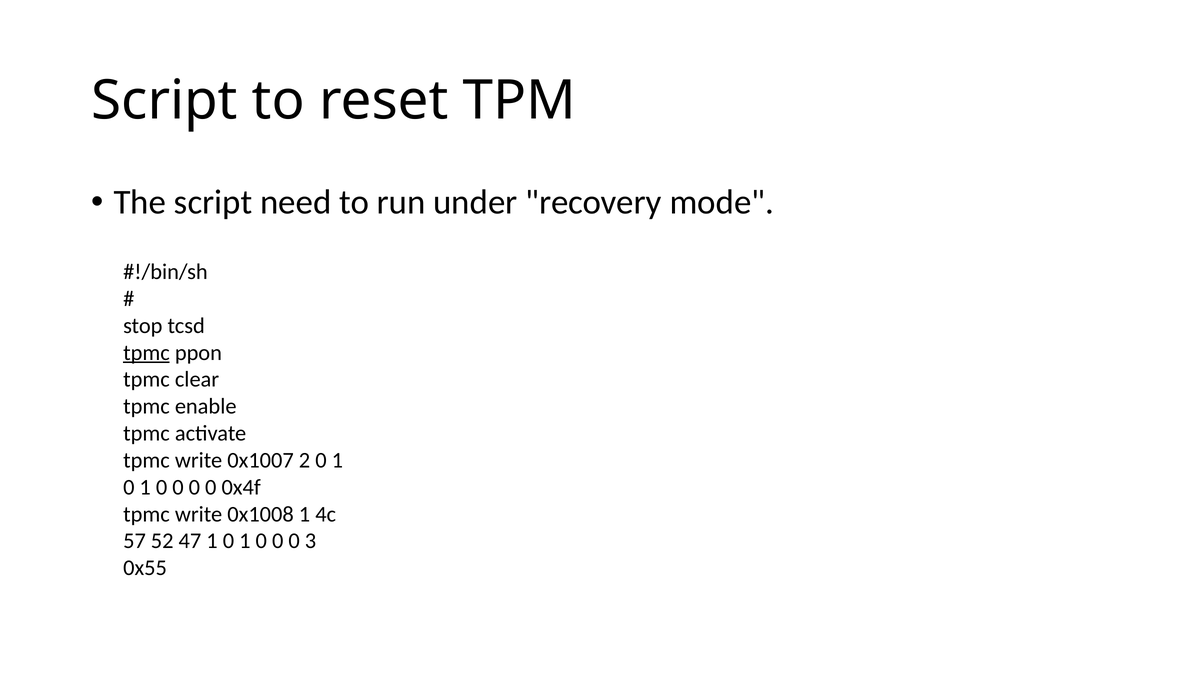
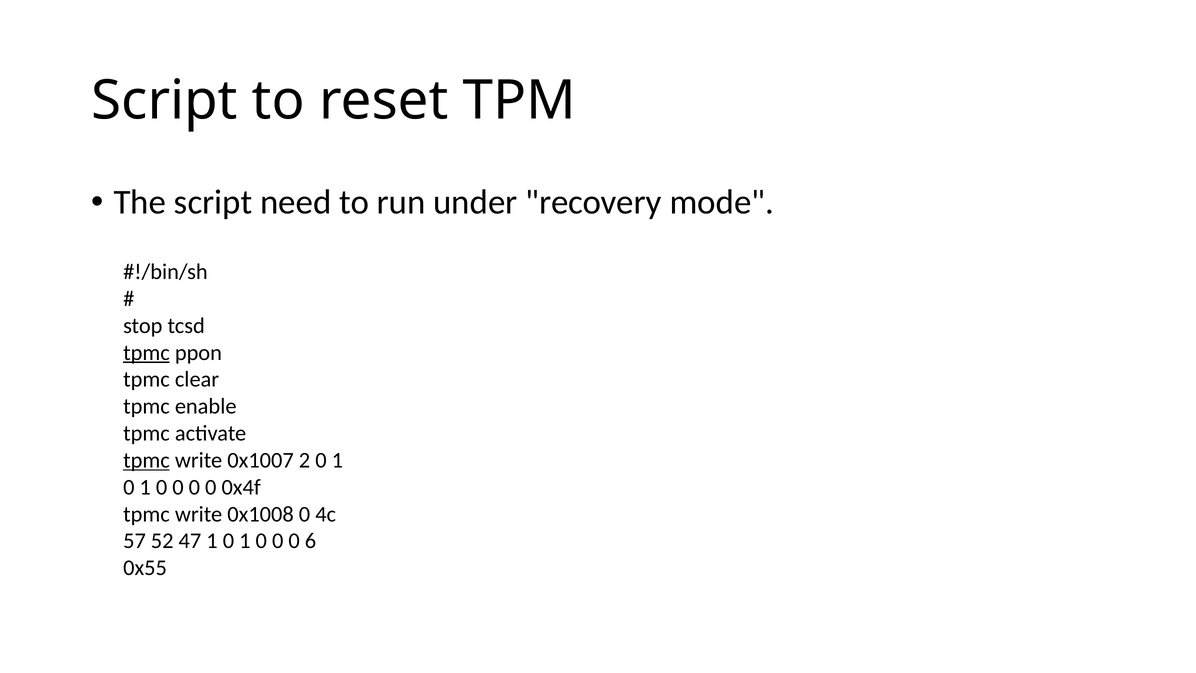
tpmc at (146, 460) underline: none -> present
0x1008 1: 1 -> 0
3: 3 -> 6
